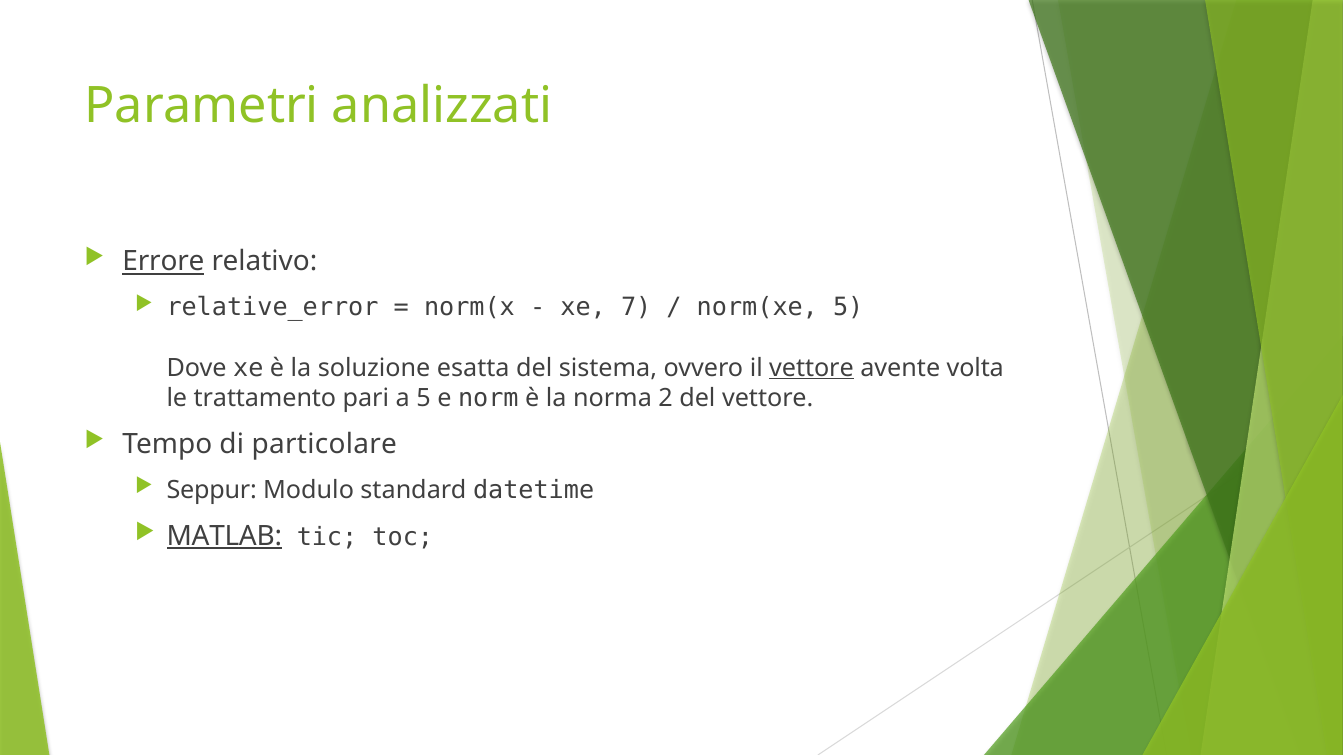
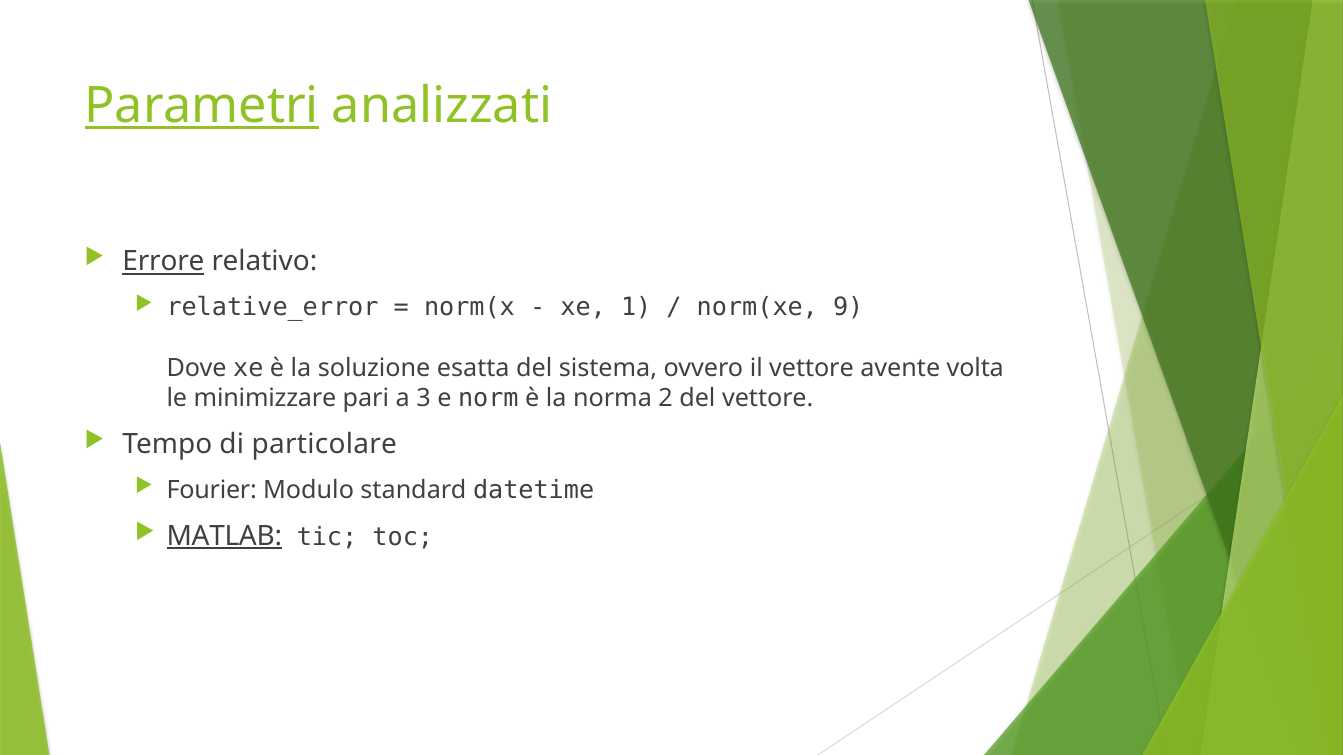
Parametri underline: none -> present
7: 7 -> 1
norm(xe 5: 5 -> 9
vettore at (811, 368) underline: present -> none
trattamento: trattamento -> minimizzare
a 5: 5 -> 3
Seppur: Seppur -> Fourier
